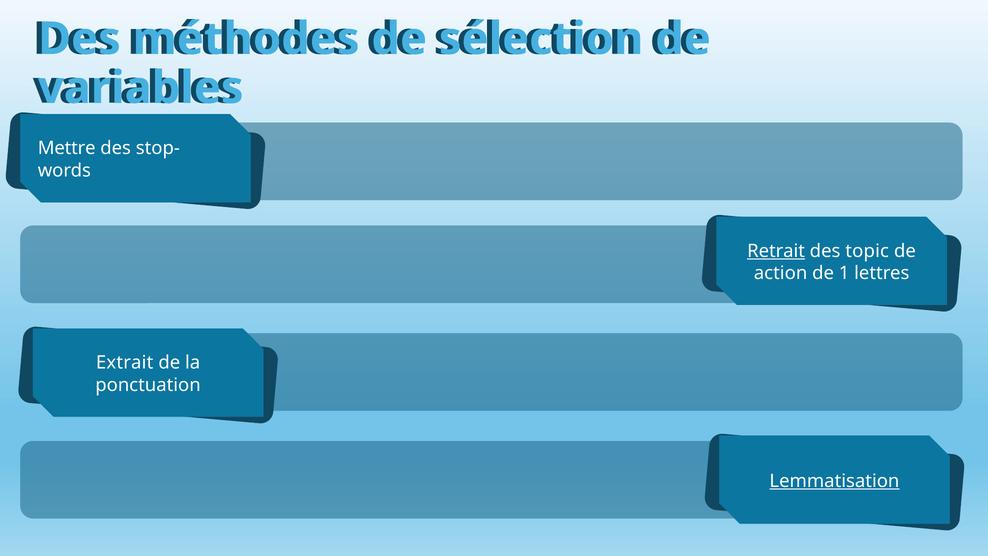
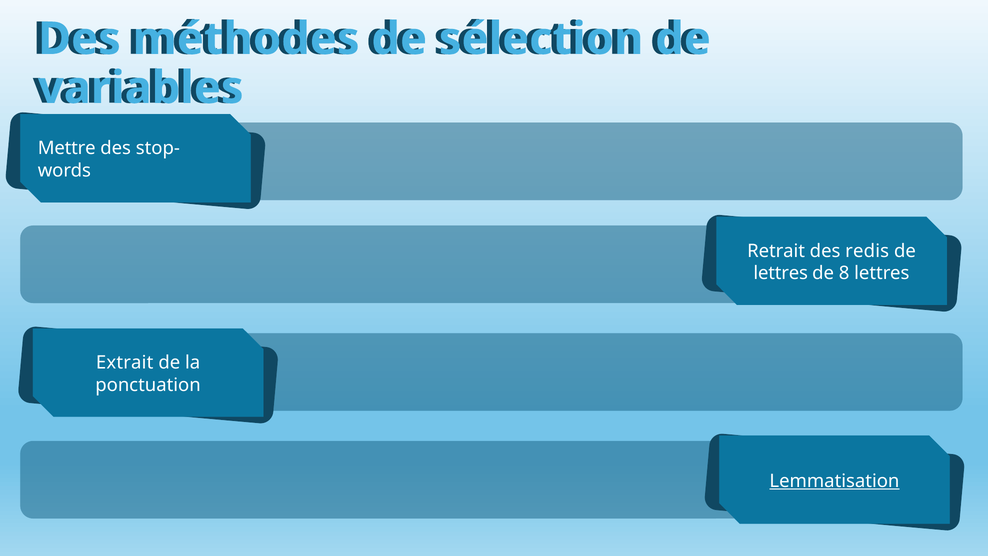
Retrait underline: present -> none
topic: topic -> redis
action at (781, 273): action -> lettres
1: 1 -> 8
